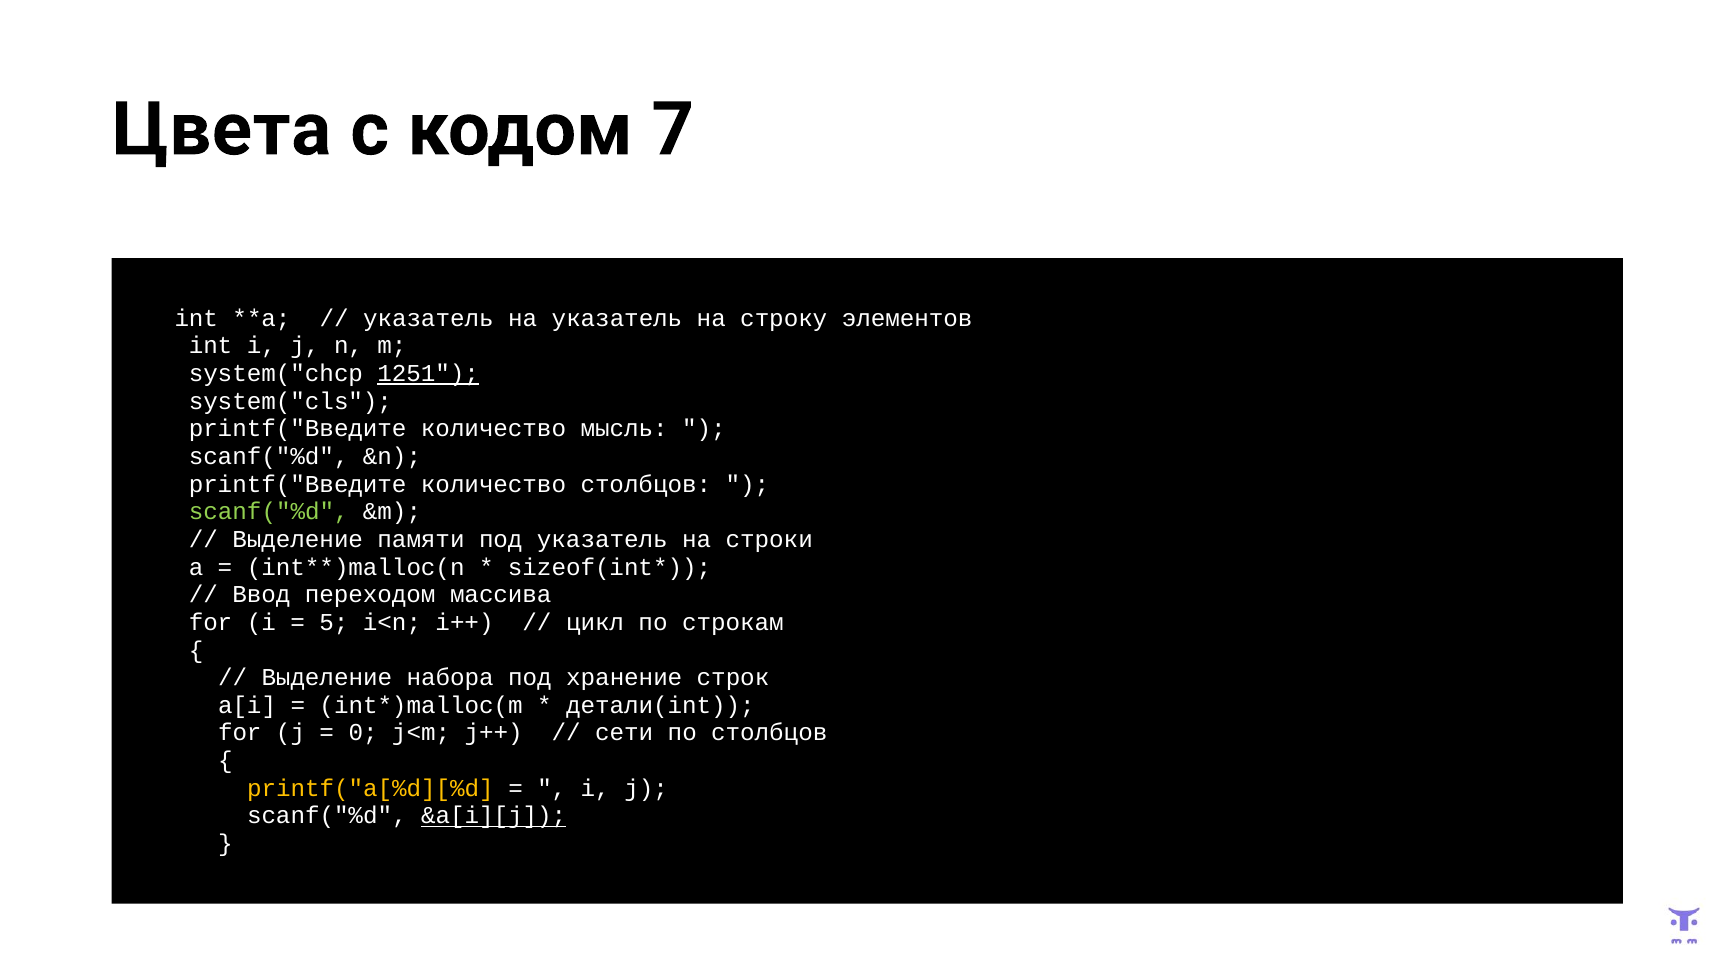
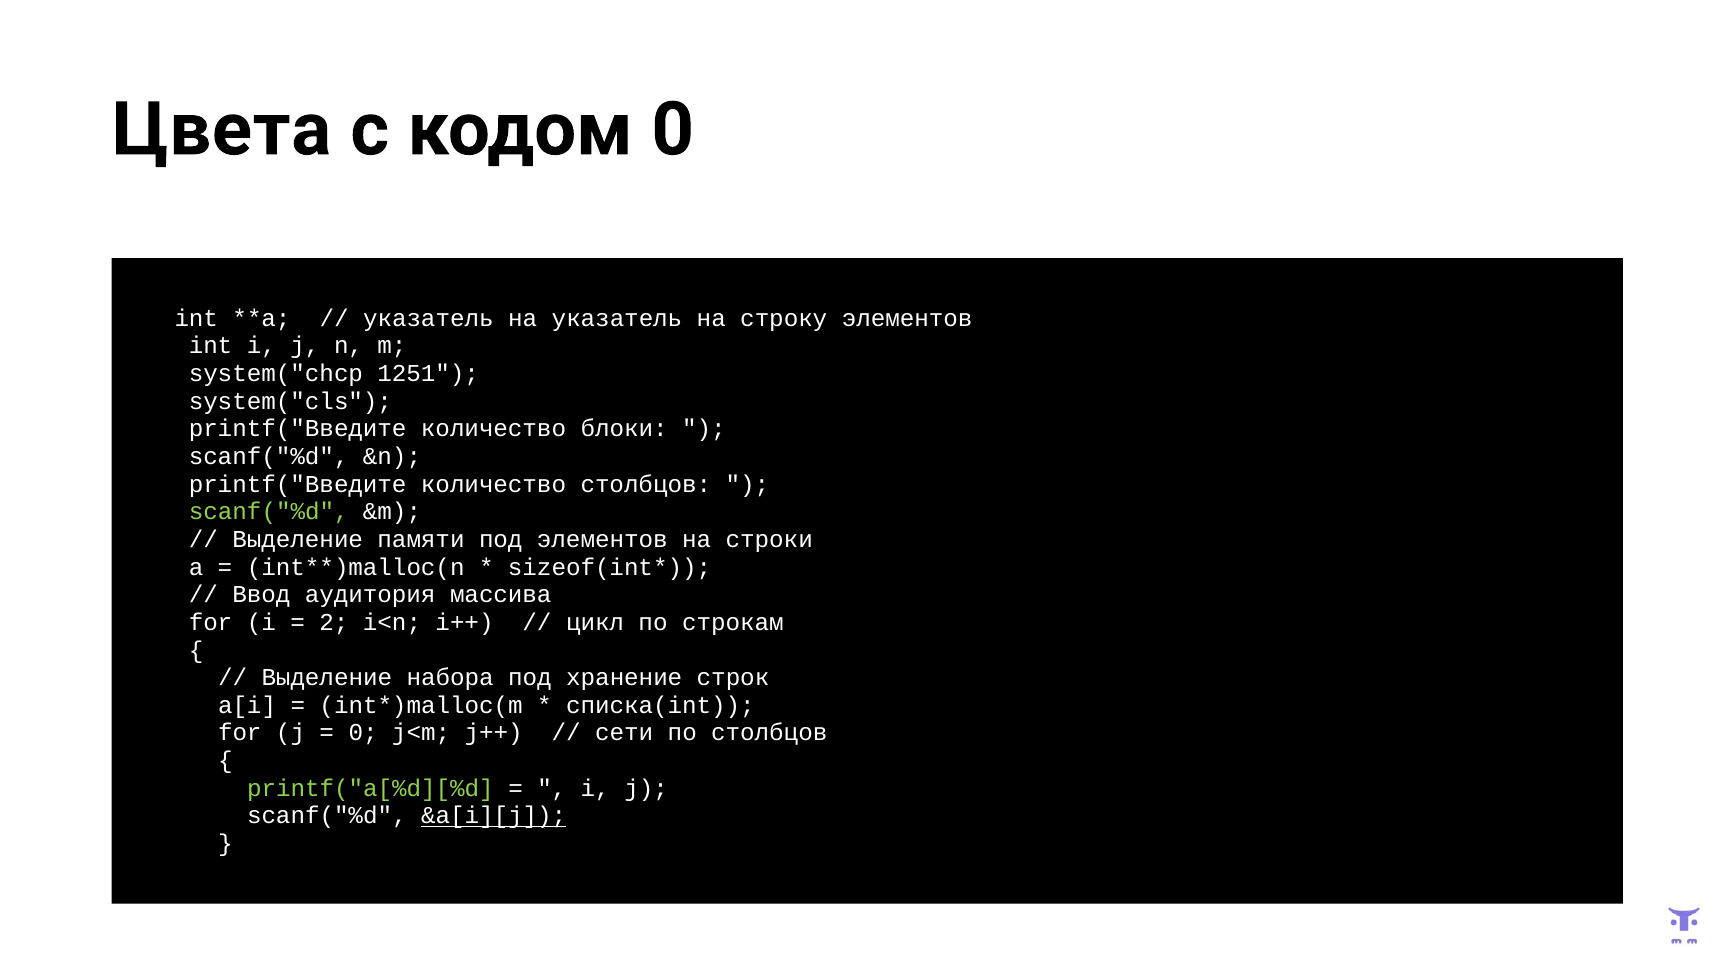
кодом 7: 7 -> 0
1251 underline: present -> none
мысль: мысль -> блоки
под указатель: указатель -> элементов
переходом: переходом -> аудитория
5: 5 -> 2
детали(int: детали(int -> списка(int
printf("a[%d][%d colour: yellow -> light green
